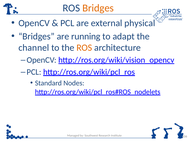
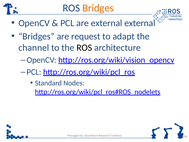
external physical: physical -> external
running: running -> request
ROS at (84, 48) colour: orange -> black
